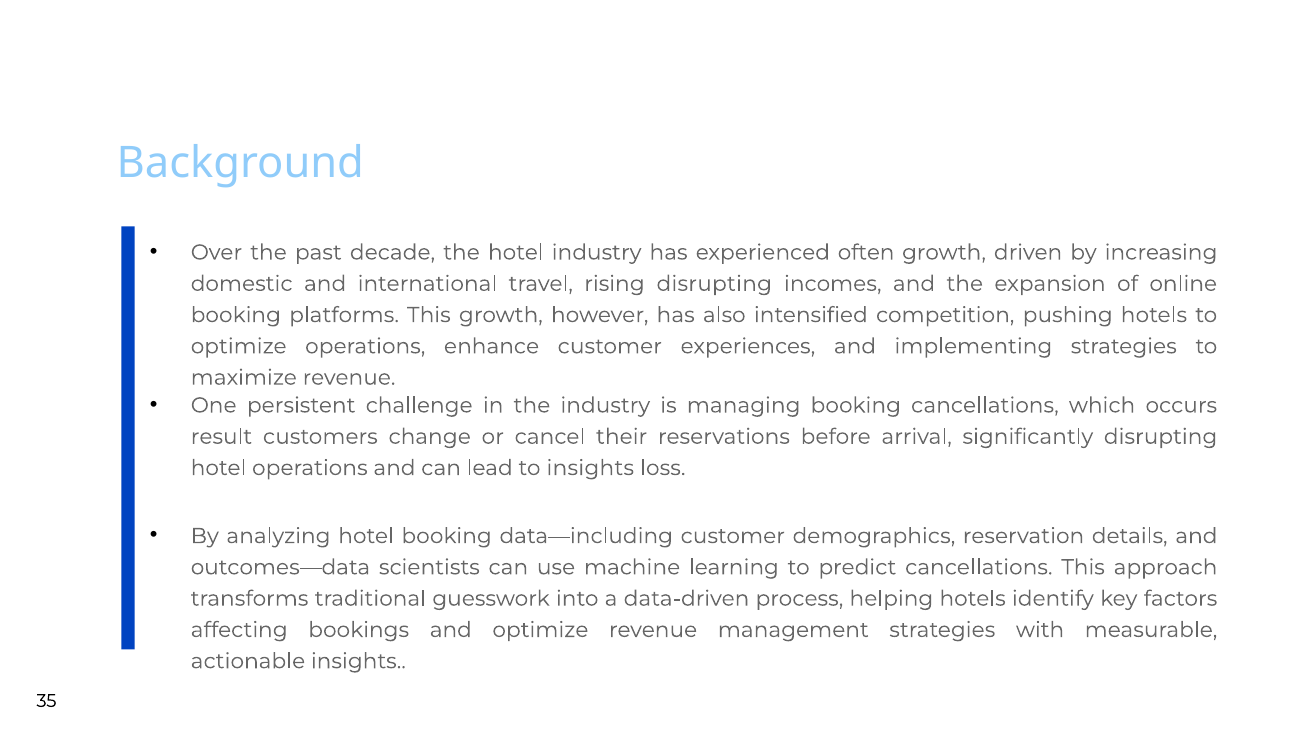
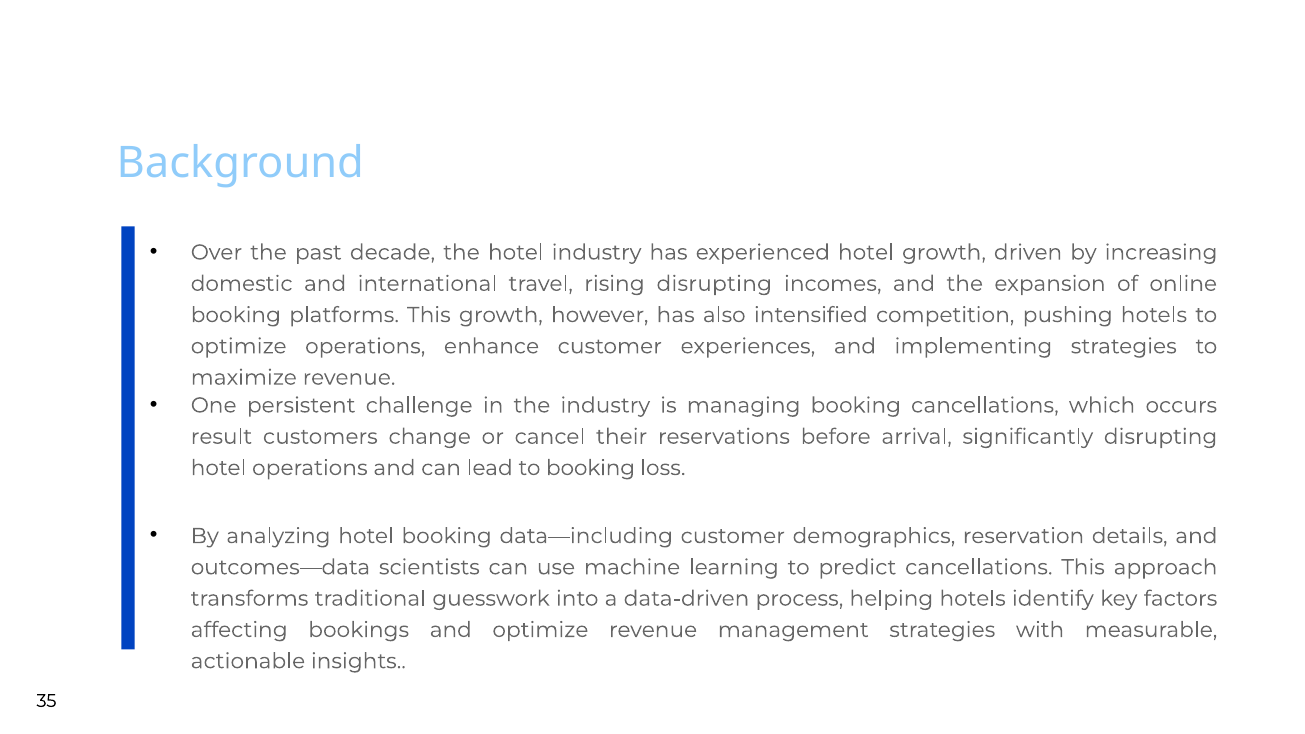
experienced often: often -> hotel
to insights: insights -> booking
